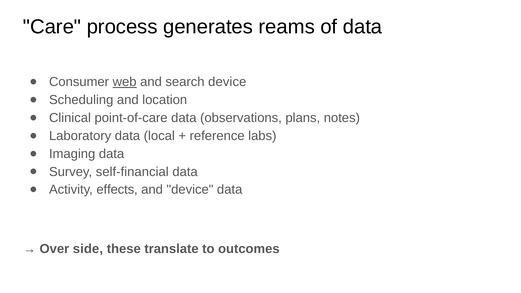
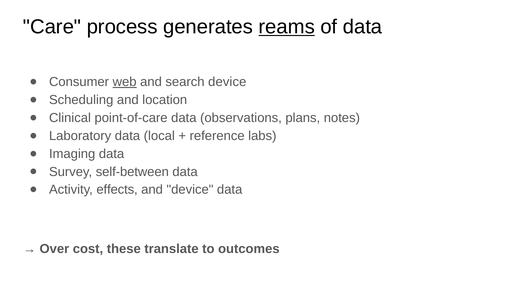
reams underline: none -> present
self-financial: self-financial -> self-between
side: side -> cost
